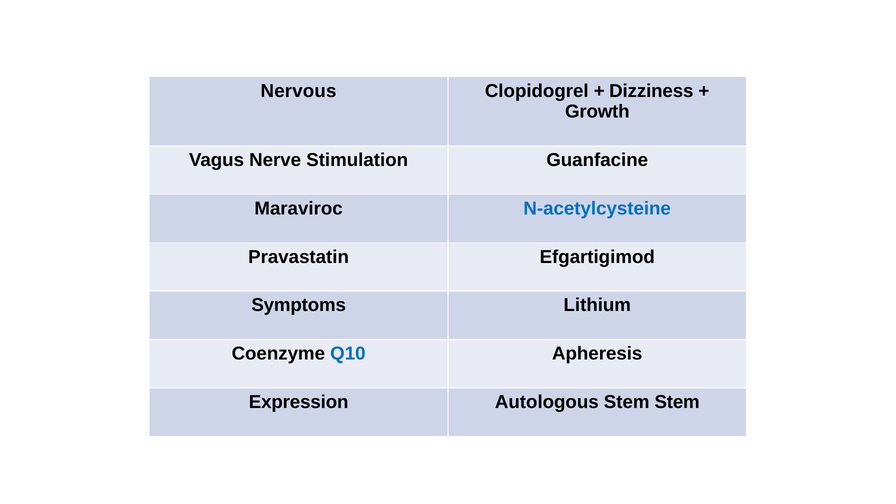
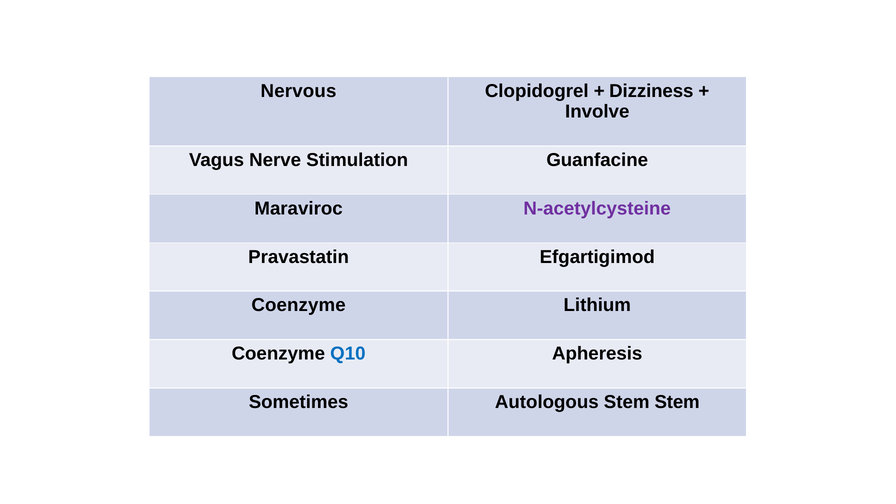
Growth: Growth -> Involve
N-acetylcysteine colour: blue -> purple
Symptoms at (299, 305): Symptoms -> Coenzyme
Expression: Expression -> Sometimes
